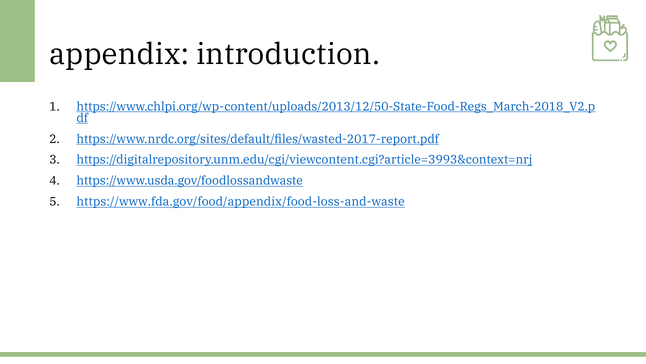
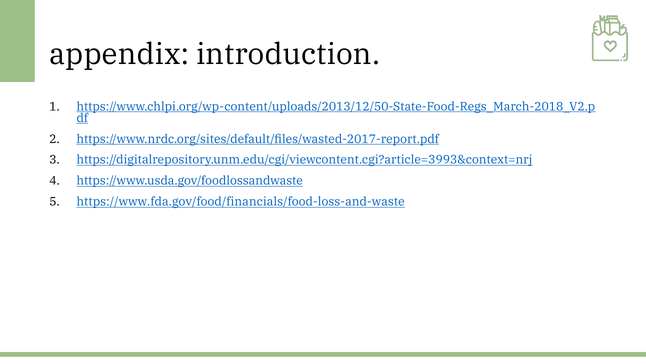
https://www.fda.gov/food/appendix/food-loss-and-waste: https://www.fda.gov/food/appendix/food-loss-and-waste -> https://www.fda.gov/food/financials/food-loss-and-waste
